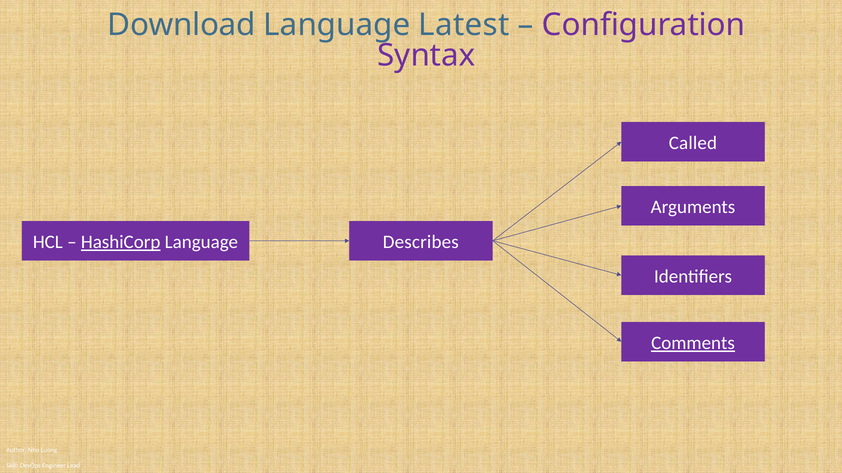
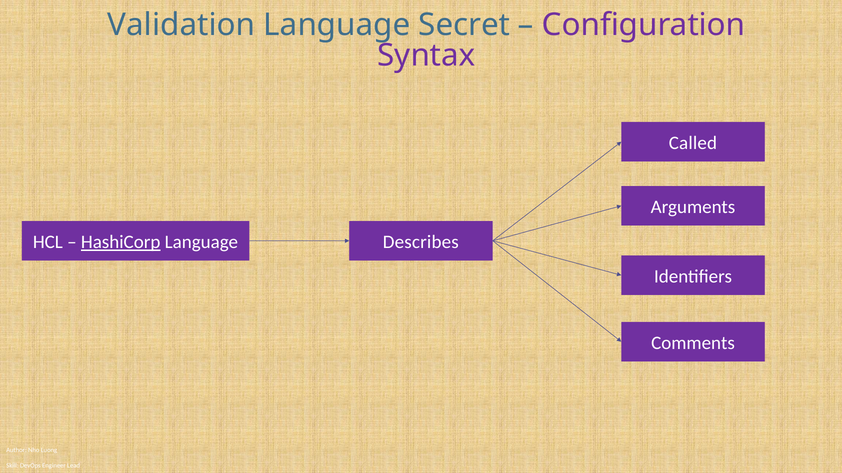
Download: Download -> Validation
Latest: Latest -> Secret
Comments underline: present -> none
